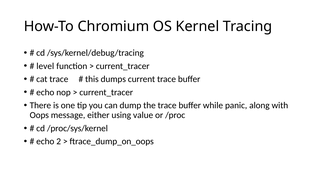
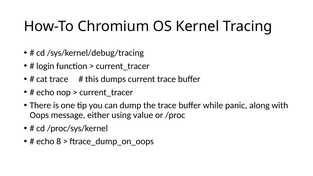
level: level -> login
2: 2 -> 8
